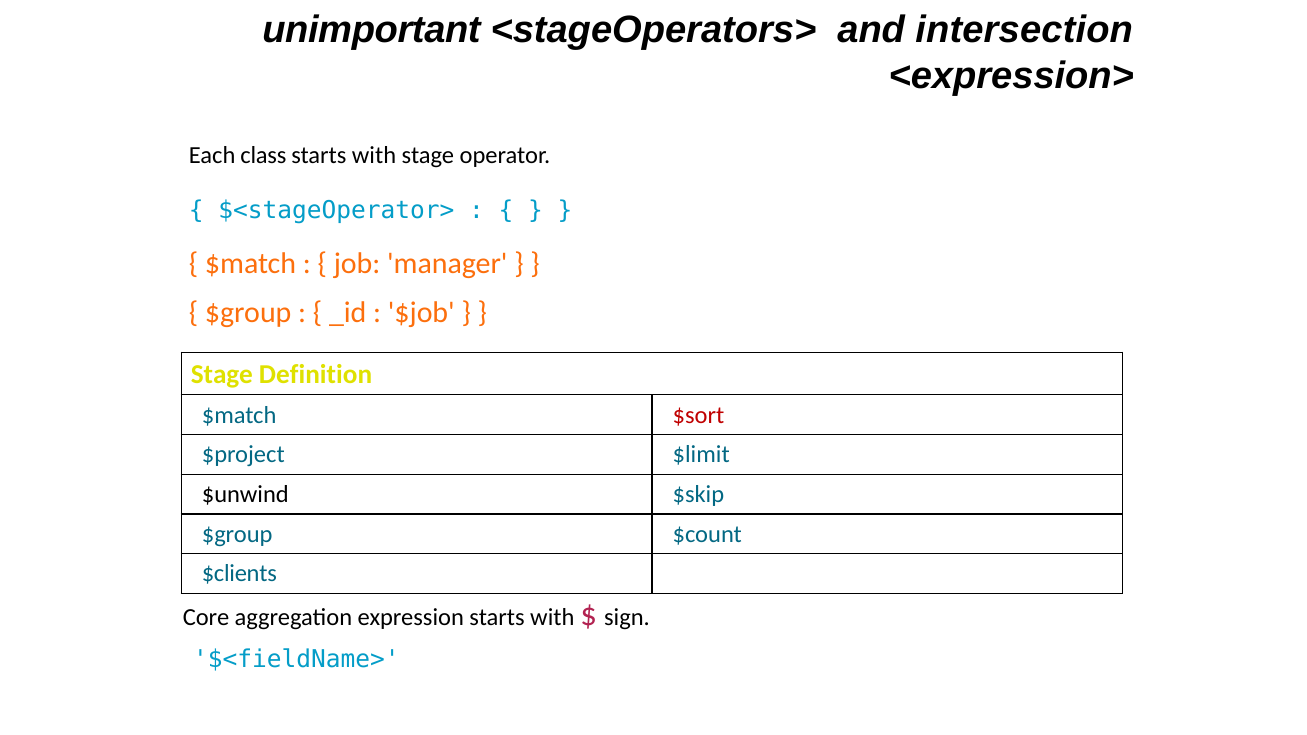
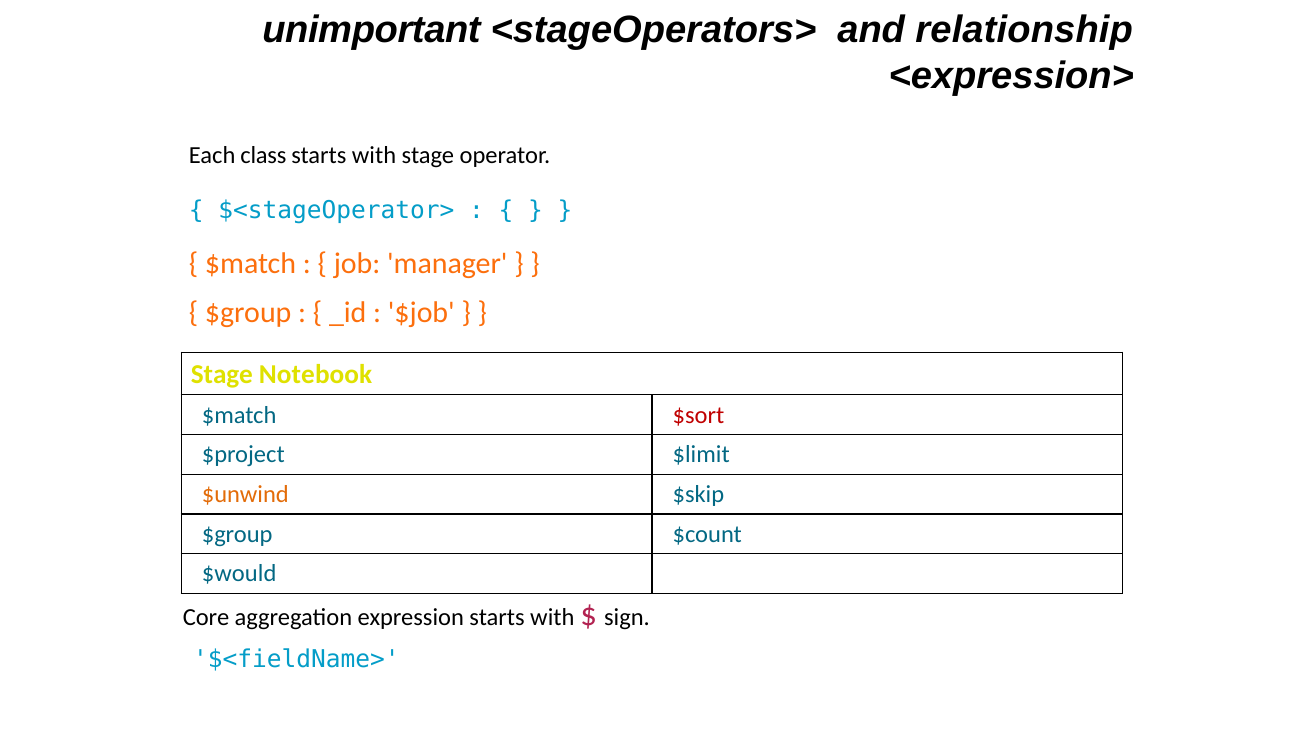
intersection: intersection -> relationship
Definition: Definition -> Notebook
$unwind colour: black -> orange
$clients: $clients -> $would
